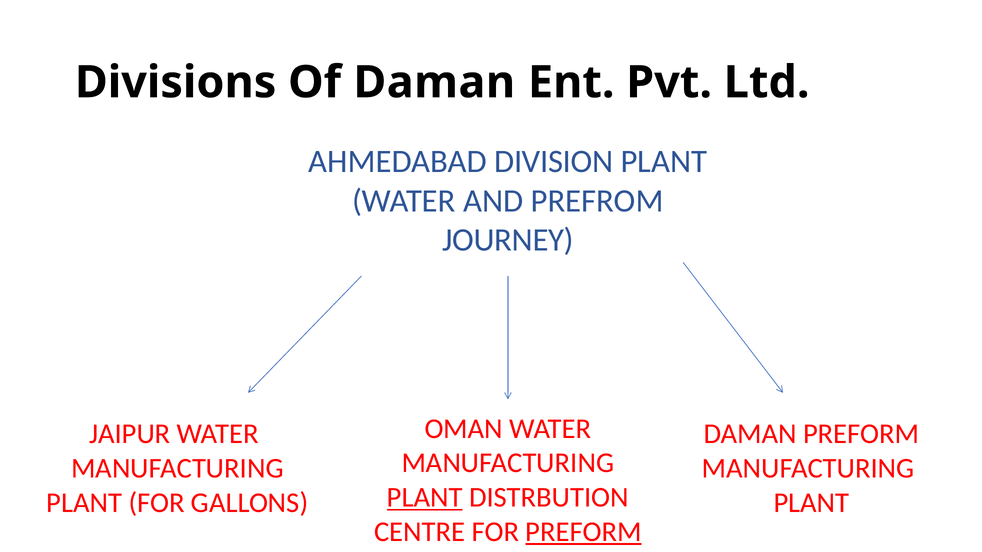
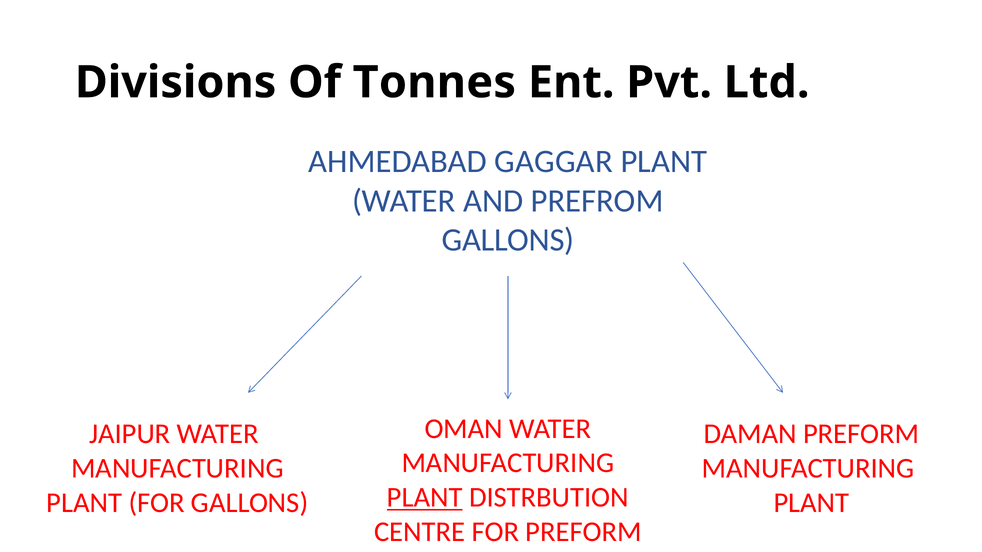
Of Daman: Daman -> Tonnes
DIVISION: DIVISION -> GAGGAR
JOURNEY at (508, 240): JOURNEY -> GALLONS
PREFORM at (584, 532) underline: present -> none
